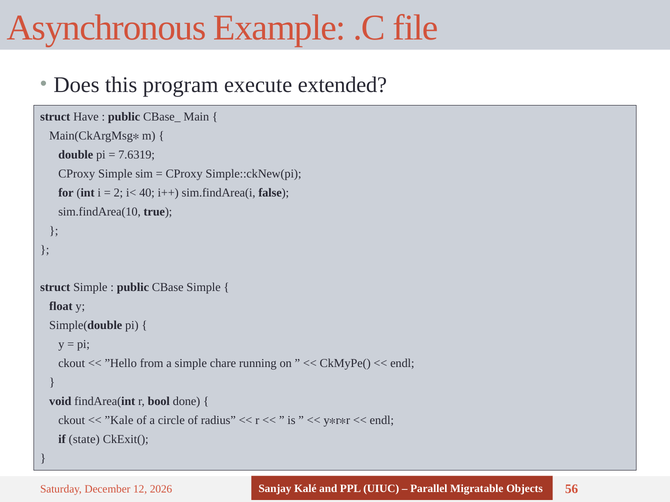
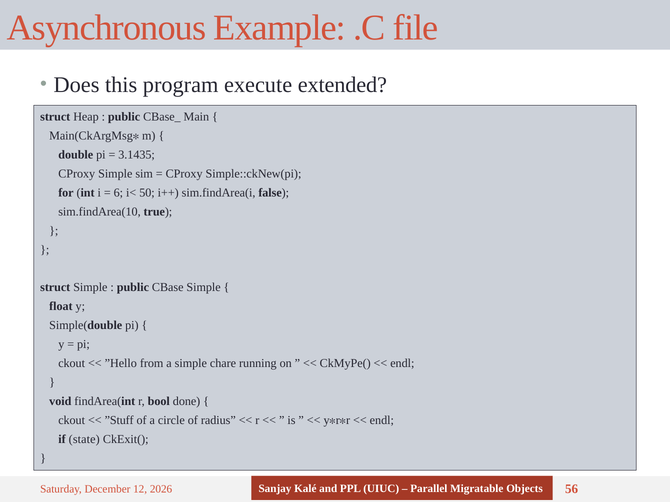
Have: Have -> Heap
7.6319: 7.6319 -> 3.1435
2: 2 -> 6
40: 40 -> 50
”Kale: ”Kale -> ”Stuff
